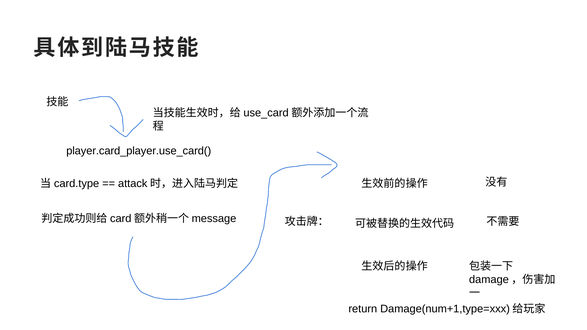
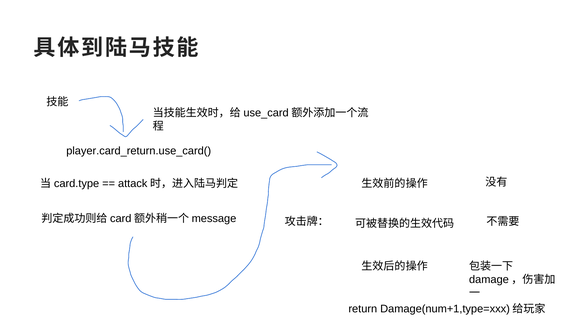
player.card_player.use_card(: player.card_player.use_card( -> player.card_return.use_card(
